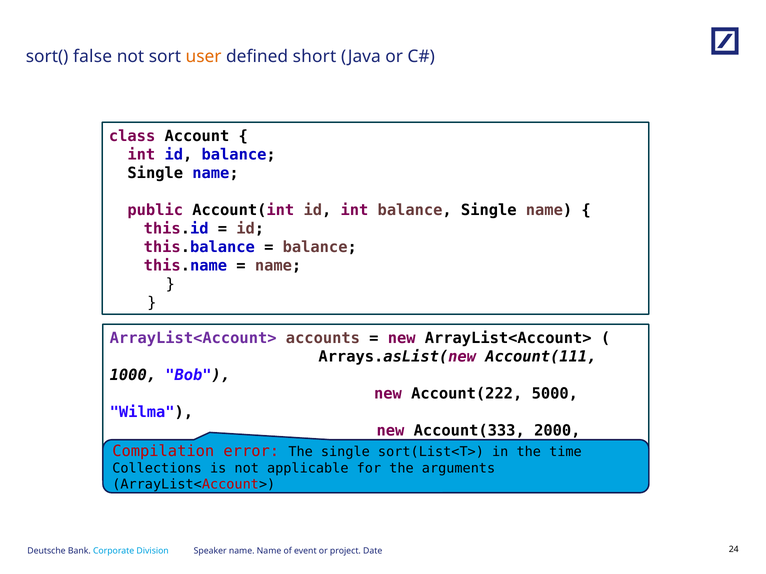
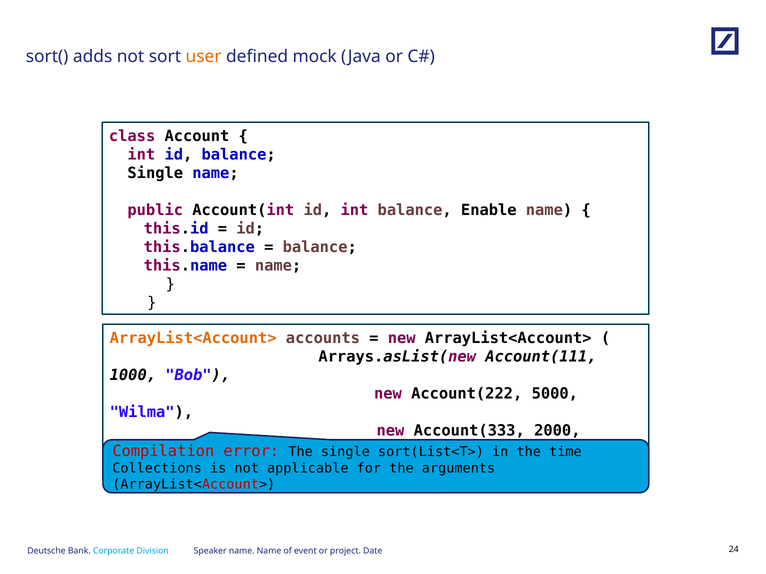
false: false -> adds
short: short -> mock
int balance Single: Single -> Enable
ArrayList<Account> at (193, 338) colour: purple -> orange
